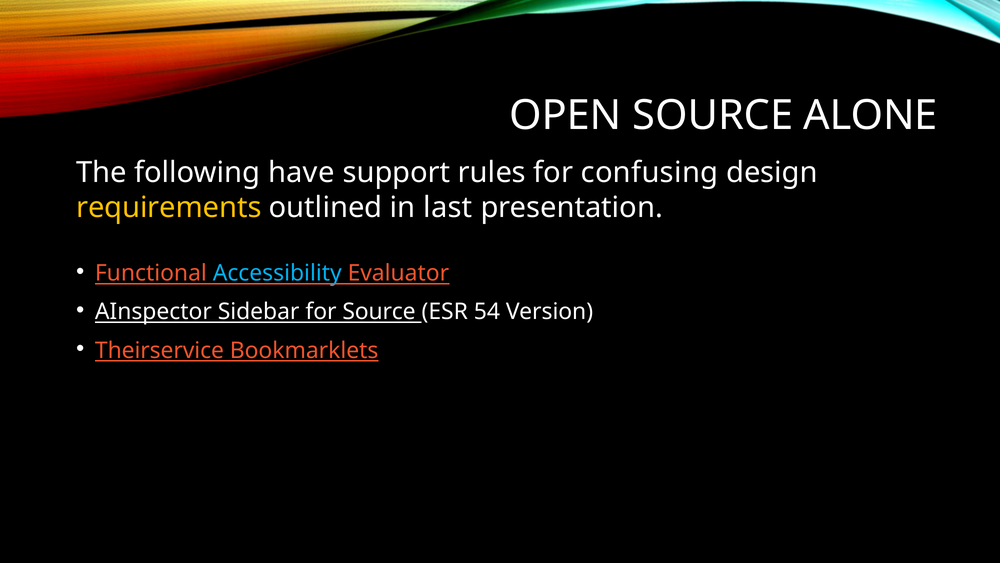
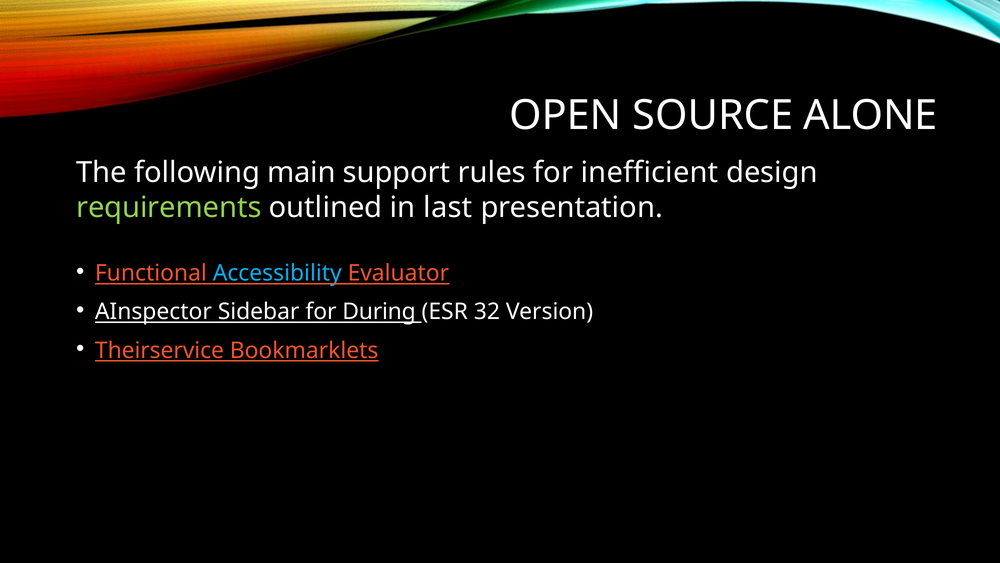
have: have -> main
confusing: confusing -> inefficient
requirements colour: yellow -> light green
for Source: Source -> During
54: 54 -> 32
